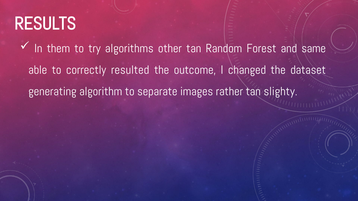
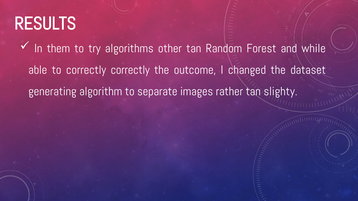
same: same -> while
correctly resulted: resulted -> correctly
